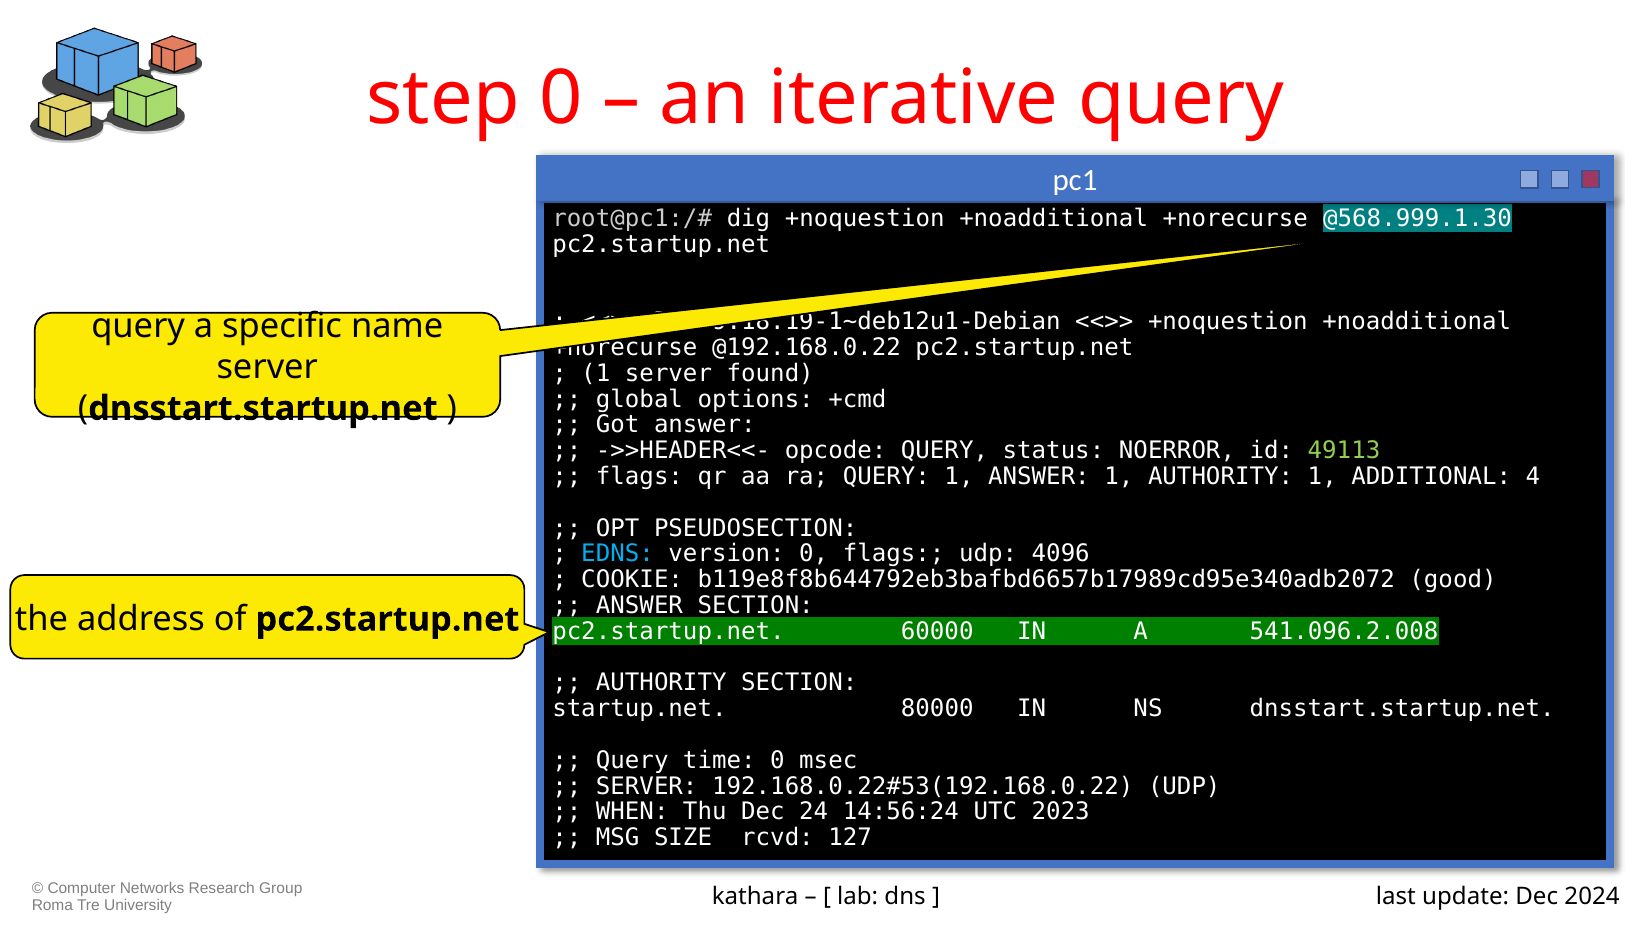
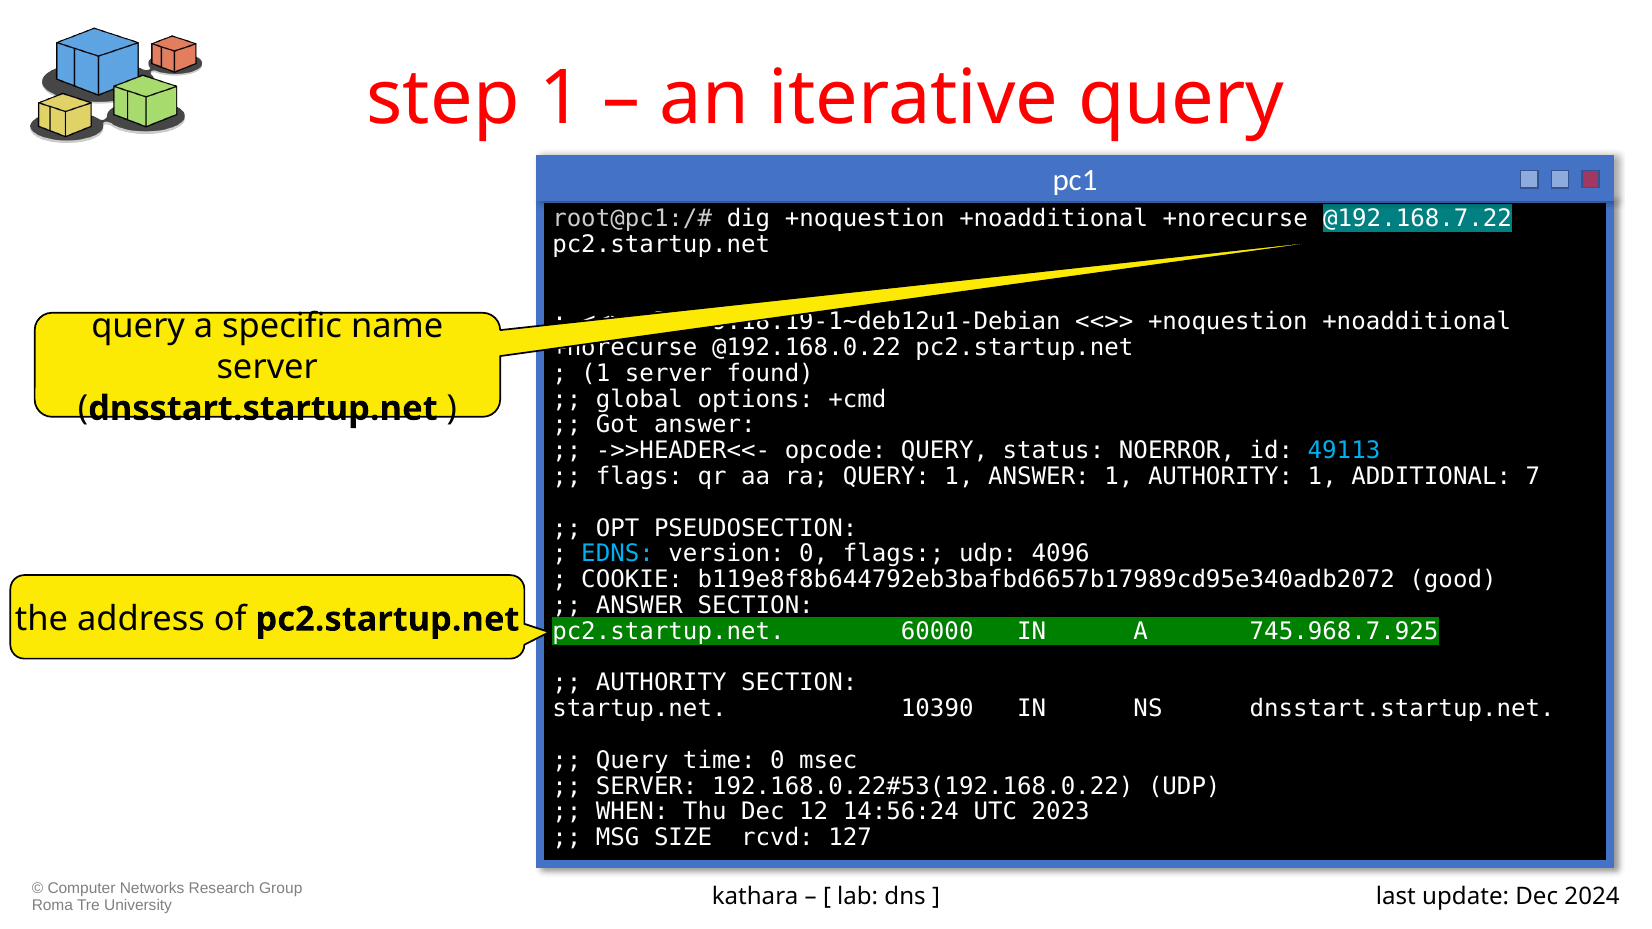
step 0: 0 -> 1
@568.999.1.30: @568.999.1.30 -> @192.168.7.22
49113 colour: light green -> light blue
4: 4 -> 7
541.096.2.008: 541.096.2.008 -> 745.968.7.925
80000: 80000 -> 10390
24: 24 -> 12
